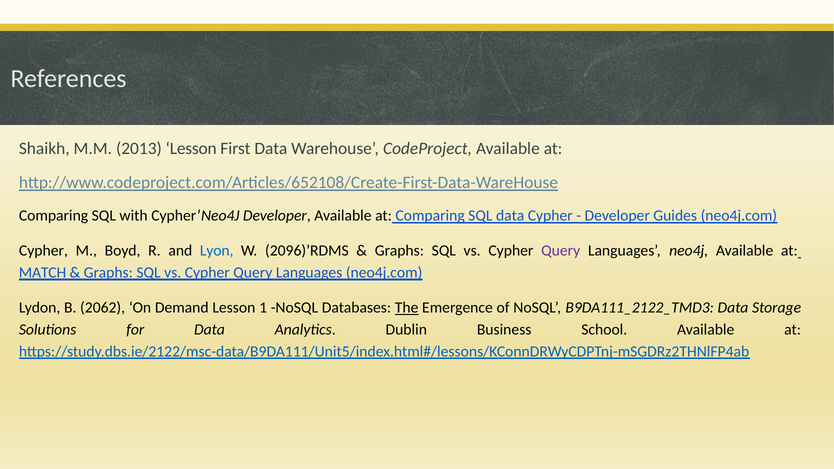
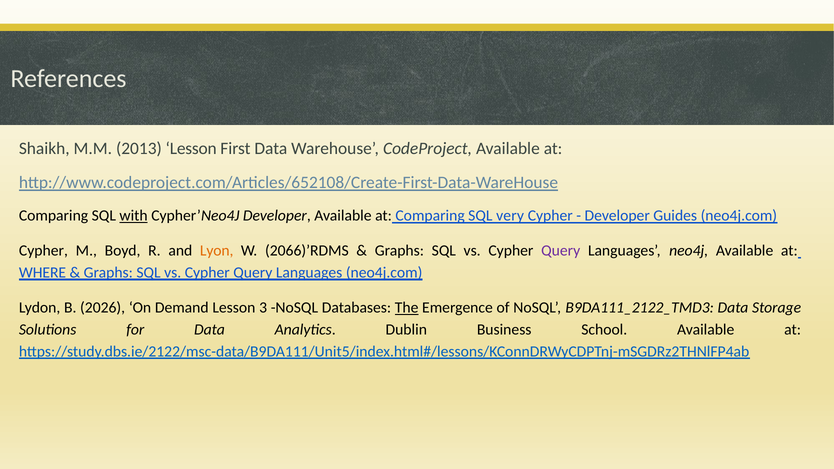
with underline: none -> present
SQL data: data -> very
Lyon colour: blue -> orange
2096)’RDMS: 2096)’RDMS -> 2066)’RDMS
MATCH: MATCH -> WHERE
2062: 2062 -> 2026
1: 1 -> 3
